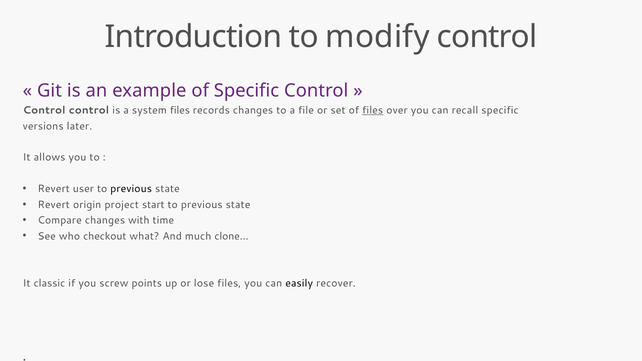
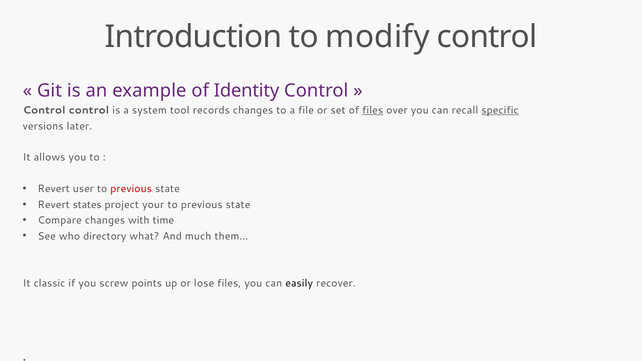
of Specific: Specific -> Identity
system files: files -> tool
specific at (500, 110) underline: none -> present
previous at (131, 189) colour: black -> red
origin: origin -> states
start: start -> your
checkout: checkout -> directory
clone…: clone… -> them…
